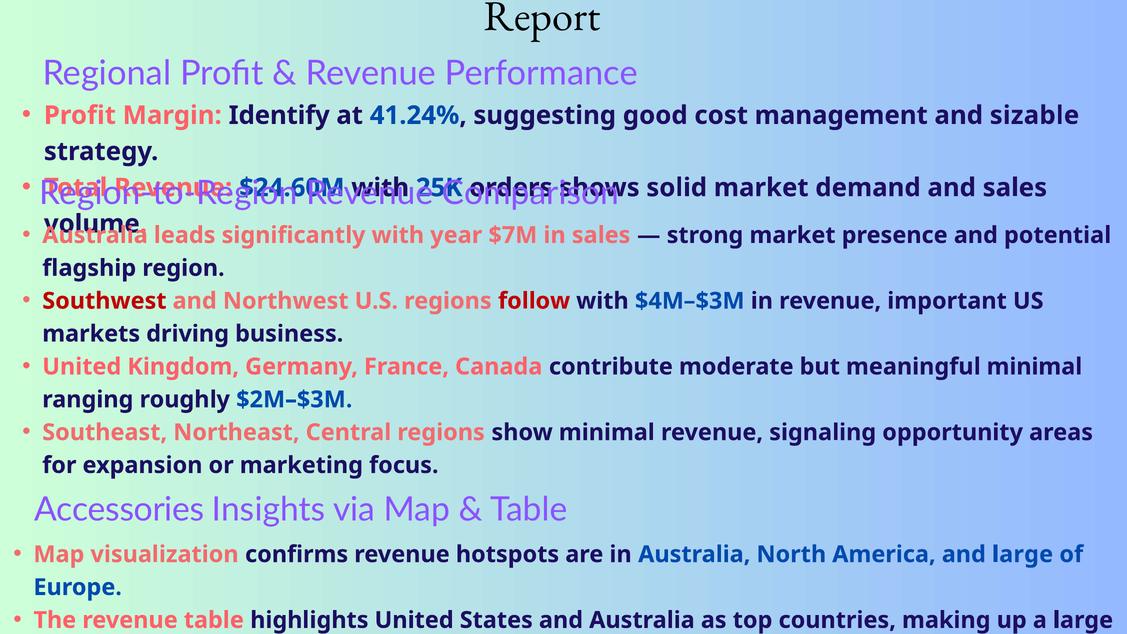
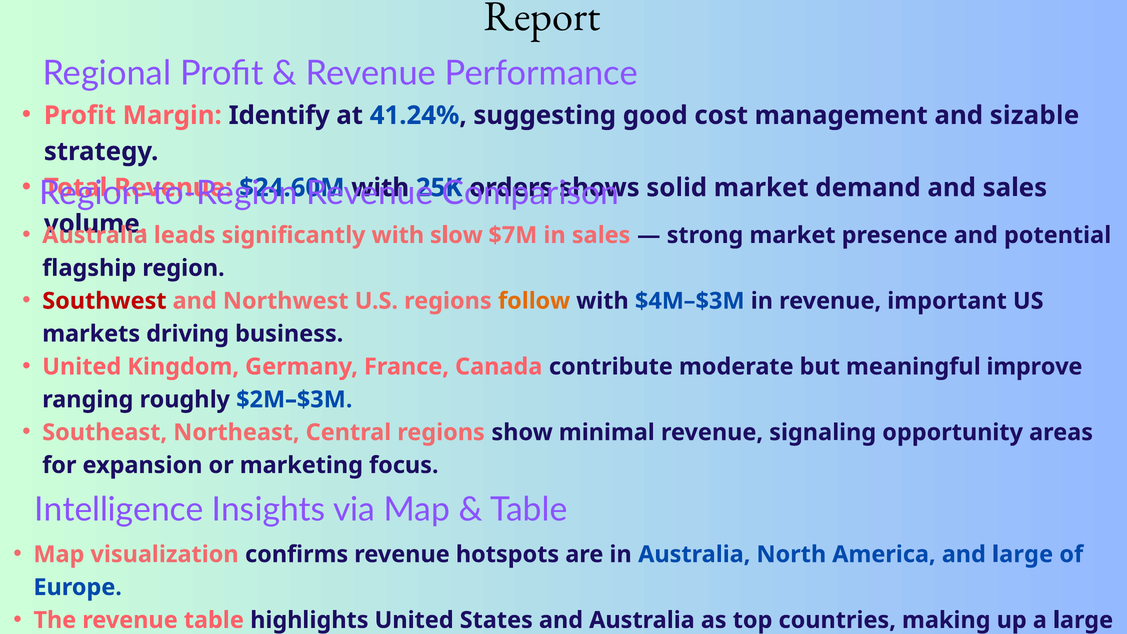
year: year -> slow
follow colour: red -> orange
meaningful minimal: minimal -> improve
Accessories: Accessories -> Intelligence
